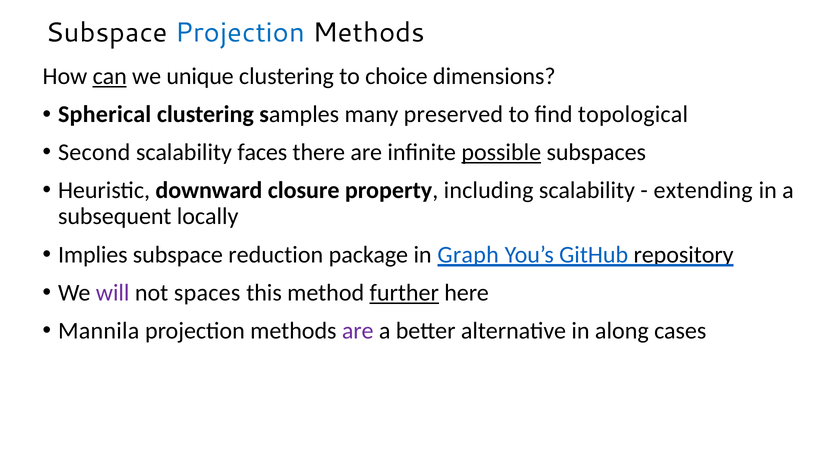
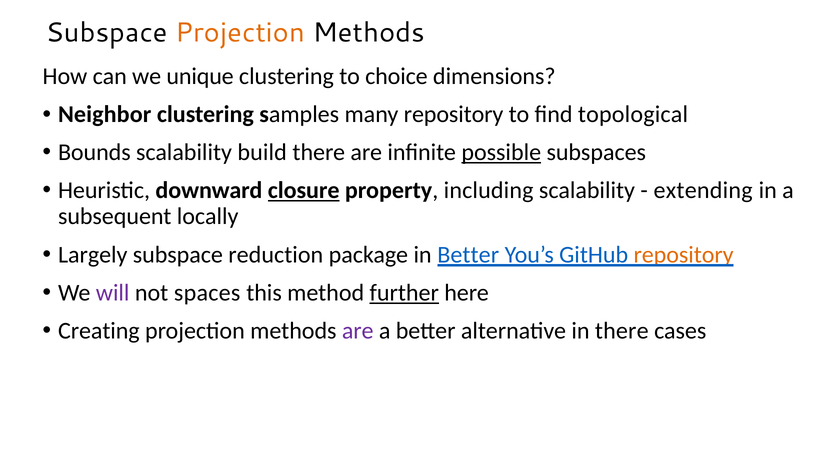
Projection at (240, 33) colour: blue -> orange
can underline: present -> none
Spherical: Spherical -> Neighbor
many preserved: preserved -> repository
Second: Second -> Bounds
faces: faces -> build
closure underline: none -> present
Implies: Implies -> Largely
in Graph: Graph -> Better
repository at (684, 255) colour: black -> orange
Mannila: Mannila -> Creating
in along: along -> there
